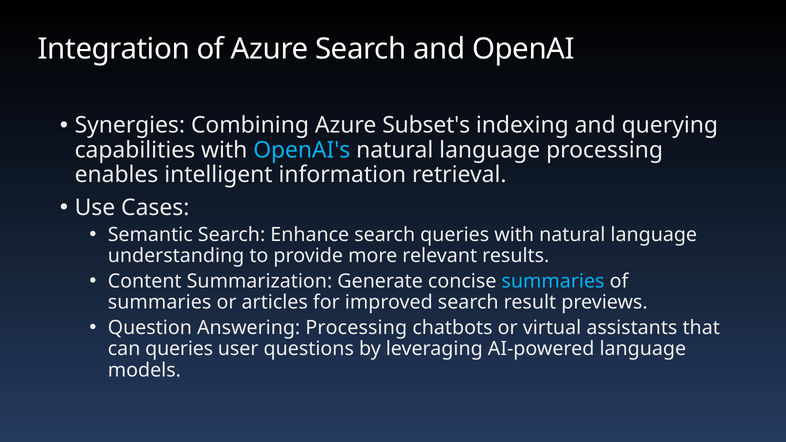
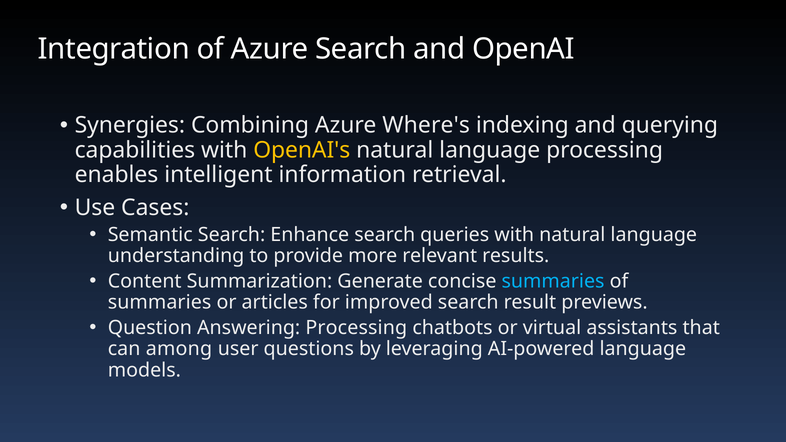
Subset's: Subset's -> Where's
OpenAI's colour: light blue -> yellow
can queries: queries -> among
